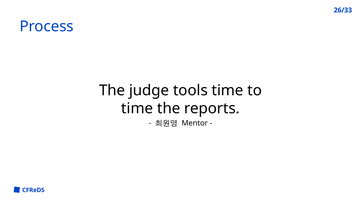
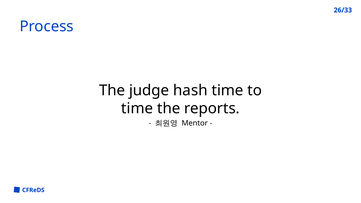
tools: tools -> hash
